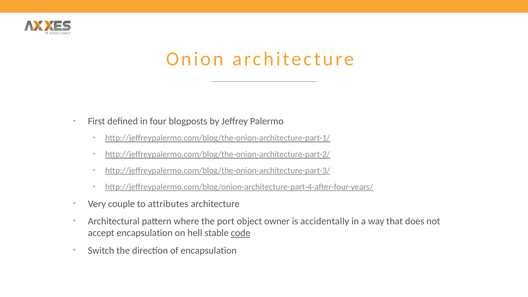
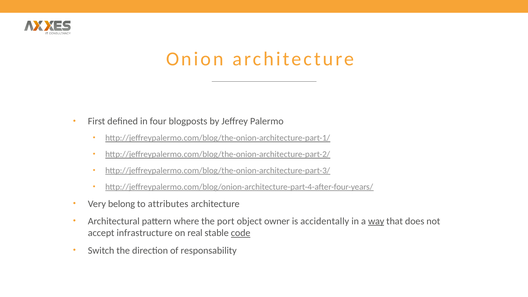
couple: couple -> belong
way underline: none -> present
accept encapsulation: encapsulation -> infrastructure
hell: hell -> real
of encapsulation: encapsulation -> responsability
